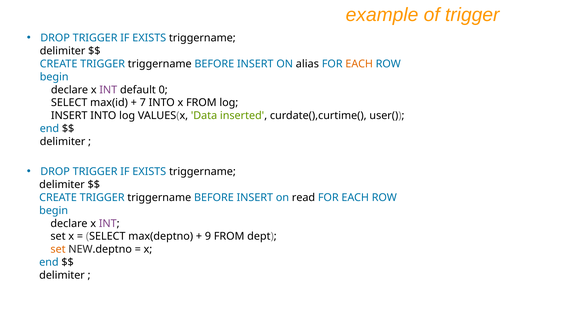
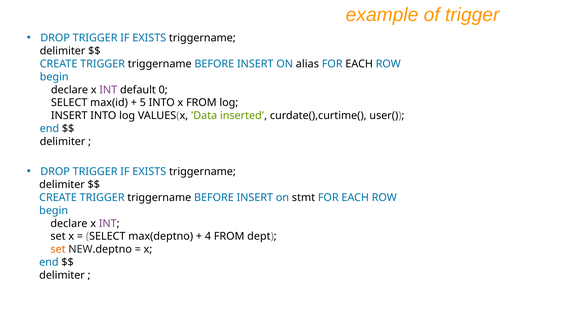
EACH at (359, 64) colour: orange -> black
7: 7 -> 5
read: read -> stmt
9: 9 -> 4
